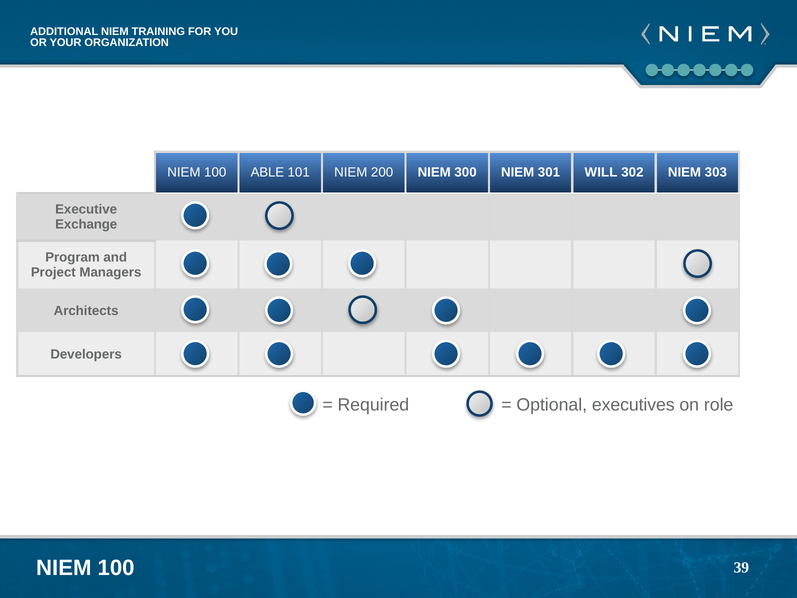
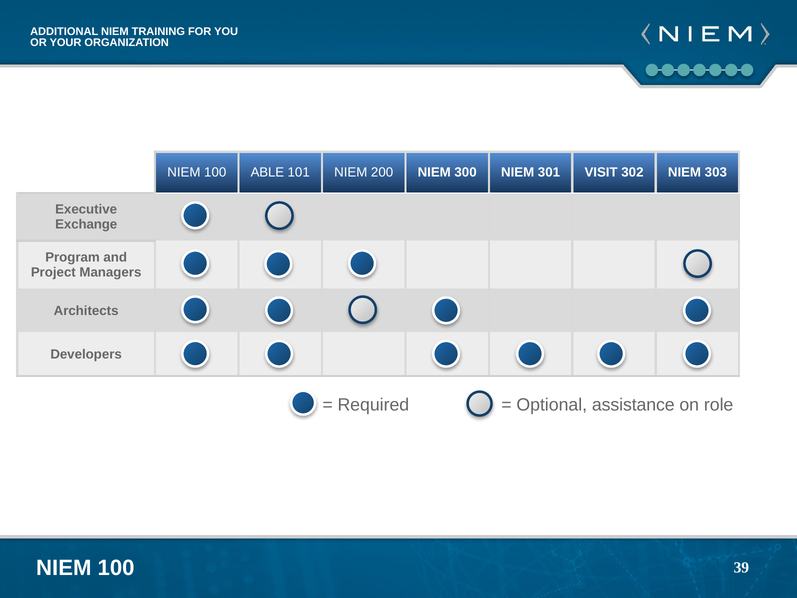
WILL: WILL -> VISIT
executives: executives -> assistance
